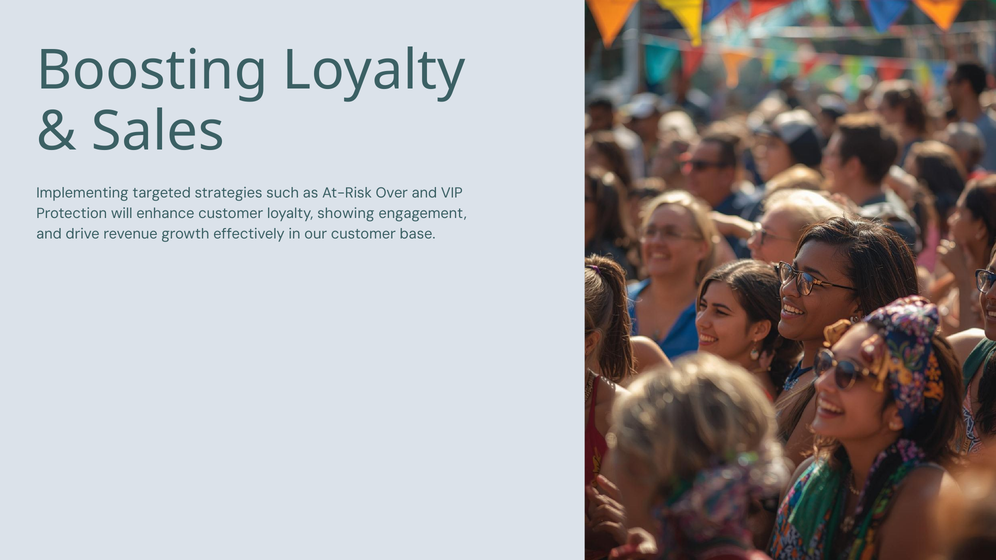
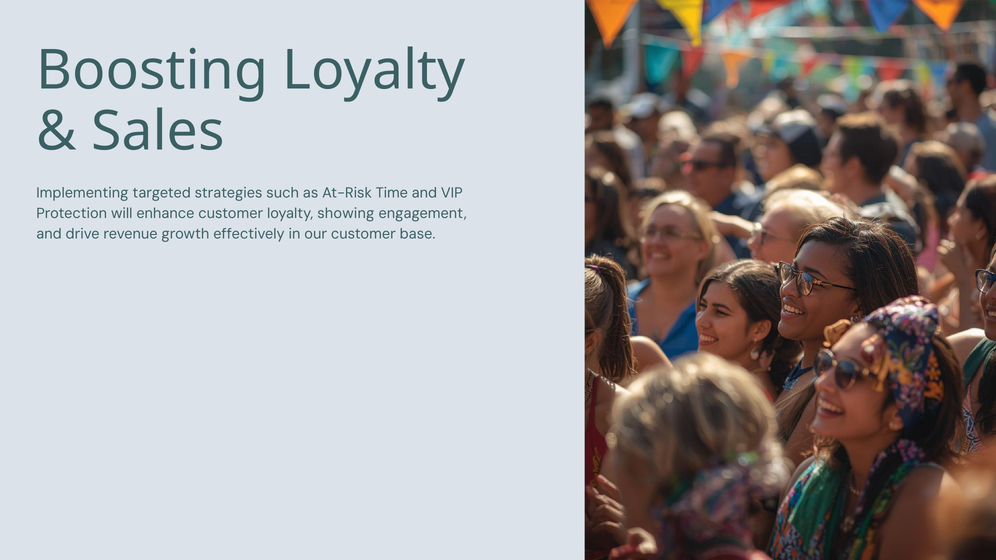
Over: Over -> Time
